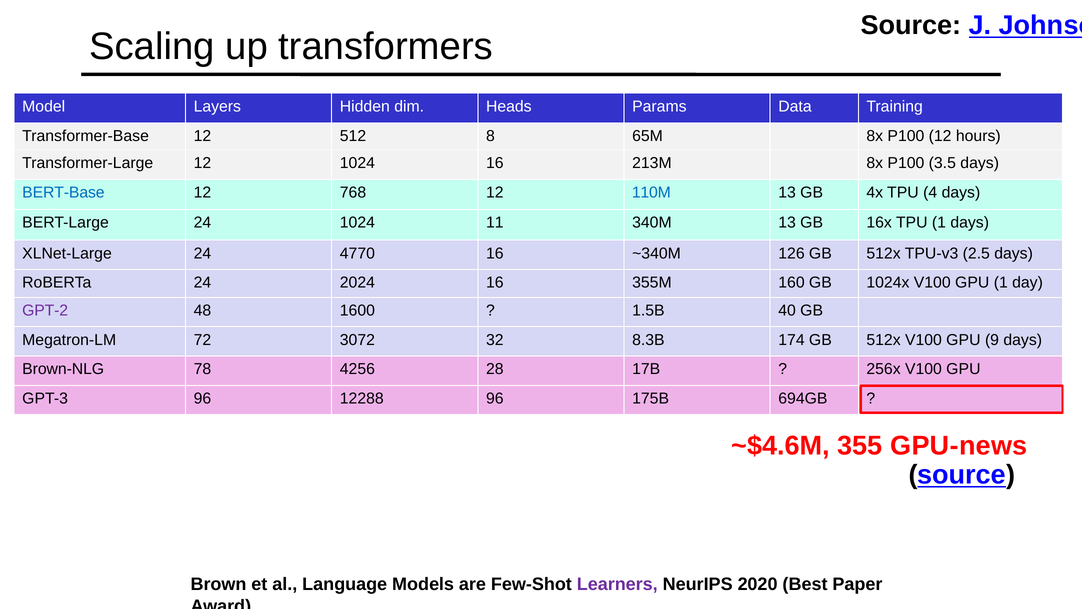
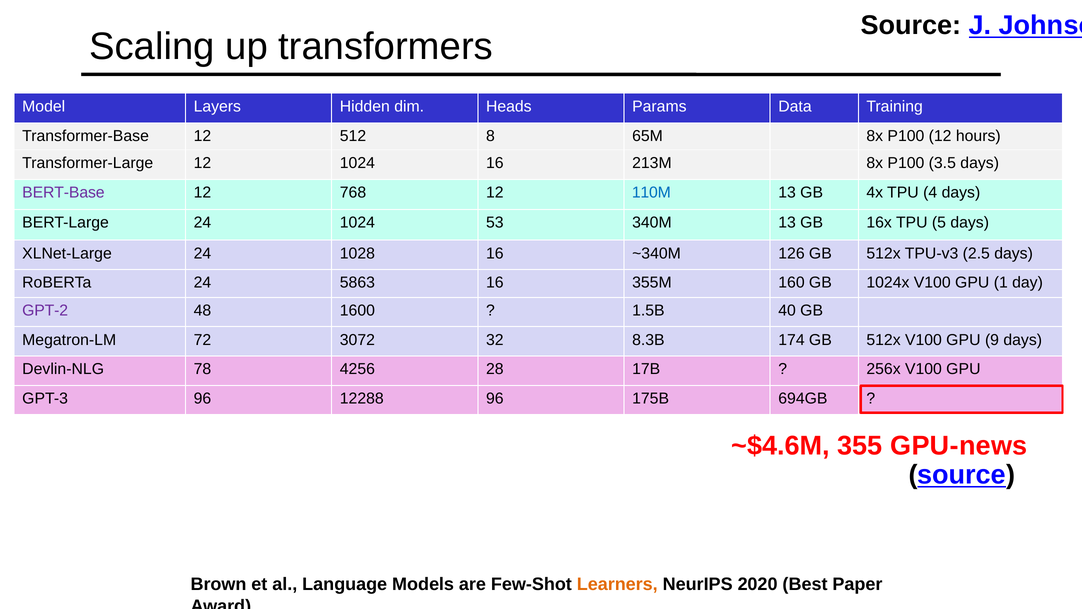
BERT-Base colour: blue -> purple
11: 11 -> 53
TPU 1: 1 -> 5
4770: 4770 -> 1028
2024: 2024 -> 5863
Brown-NLG: Brown-NLG -> Devlin-NLG
Learners colour: purple -> orange
